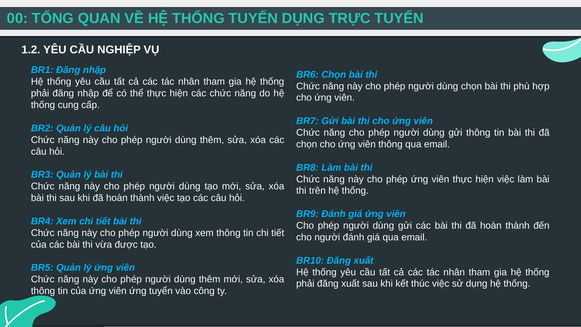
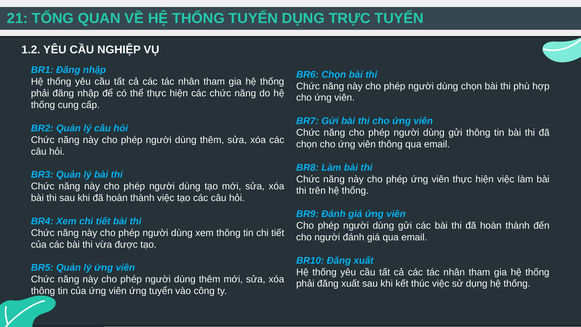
00: 00 -> 21
